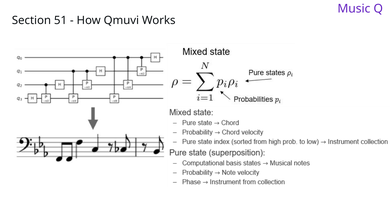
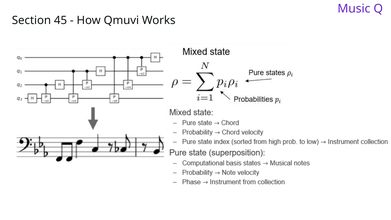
51: 51 -> 45
